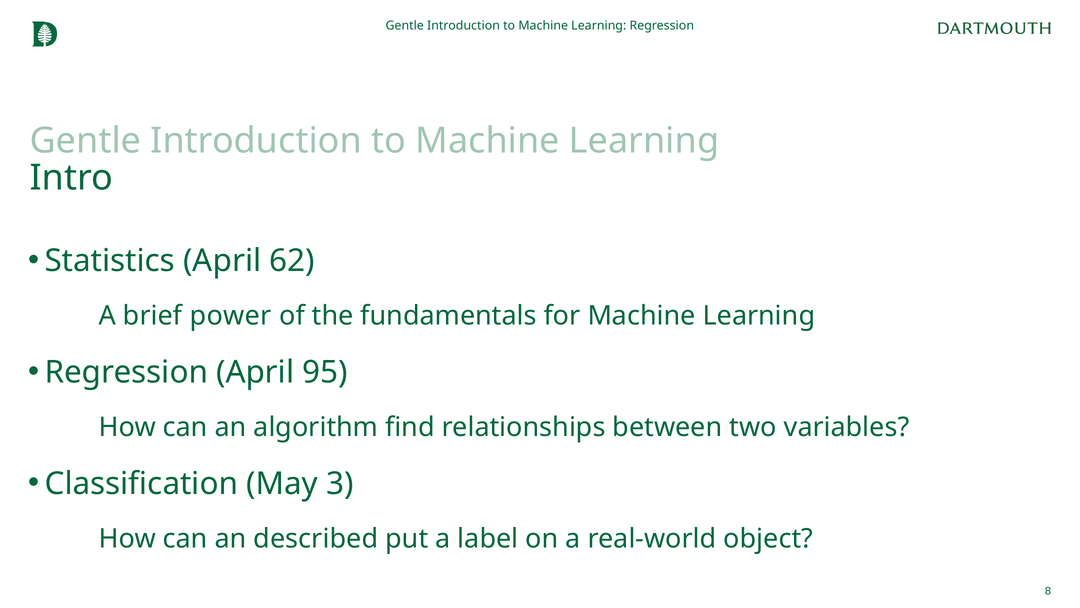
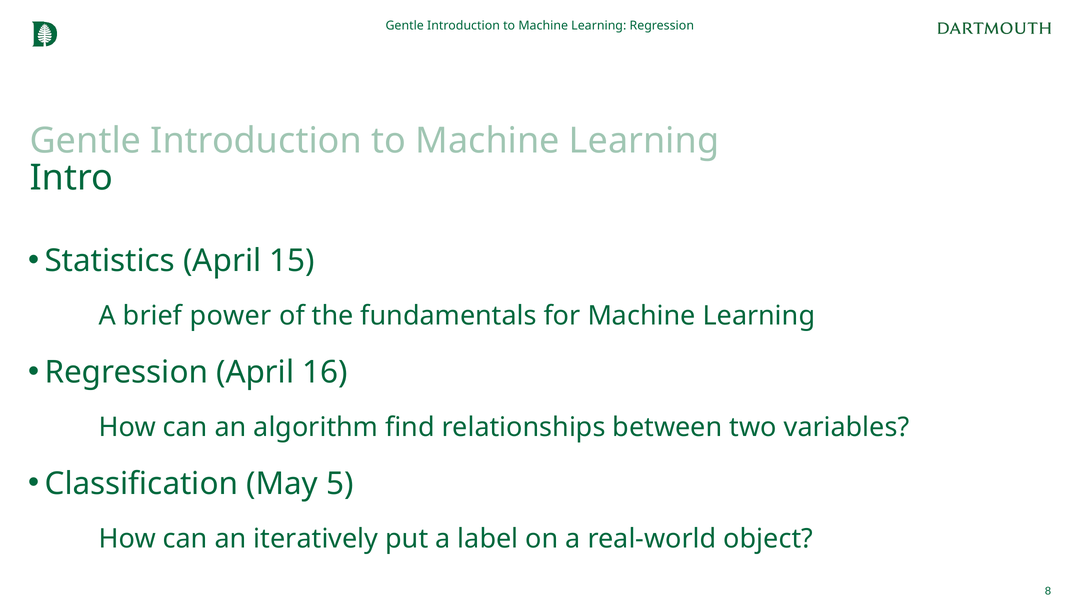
62: 62 -> 15
95: 95 -> 16
3: 3 -> 5
described: described -> iteratively
